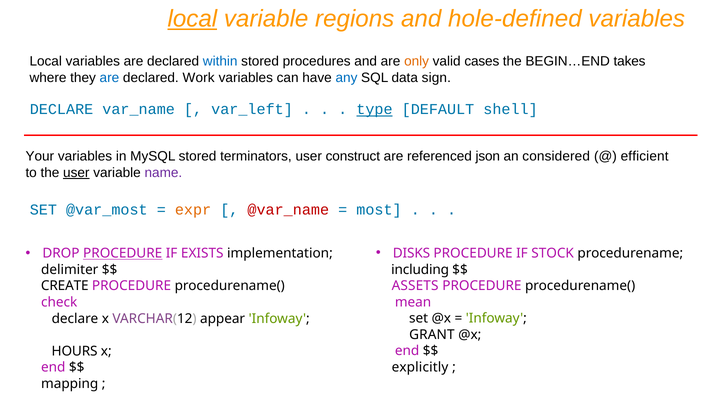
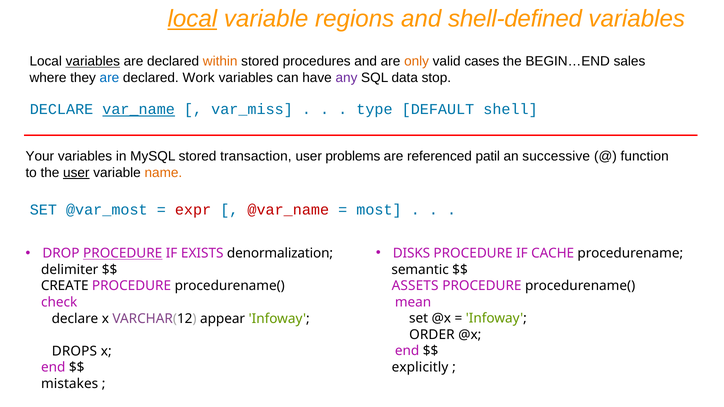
hole-defined: hole-defined -> shell-defined
variables at (93, 62) underline: none -> present
within colour: blue -> orange
takes: takes -> sales
any colour: blue -> purple
sign: sign -> stop
var_name underline: none -> present
var_left: var_left -> var_miss
type underline: present -> none
terminators: terminators -> transaction
construct: construct -> problems
json: json -> patil
considered: considered -> successive
efficient: efficient -> function
name colour: purple -> orange
expr colour: orange -> red
STOCK: STOCK -> CACHE
implementation: implementation -> denormalization
including: including -> semantic
GRANT: GRANT -> ORDER
HOURS: HOURS -> DROPS
mapping: mapping -> mistakes
